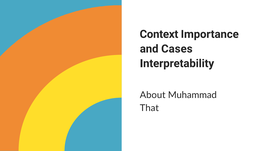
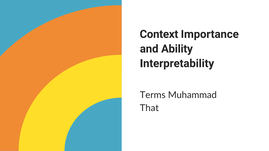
Cases: Cases -> Ability
About: About -> Terms
